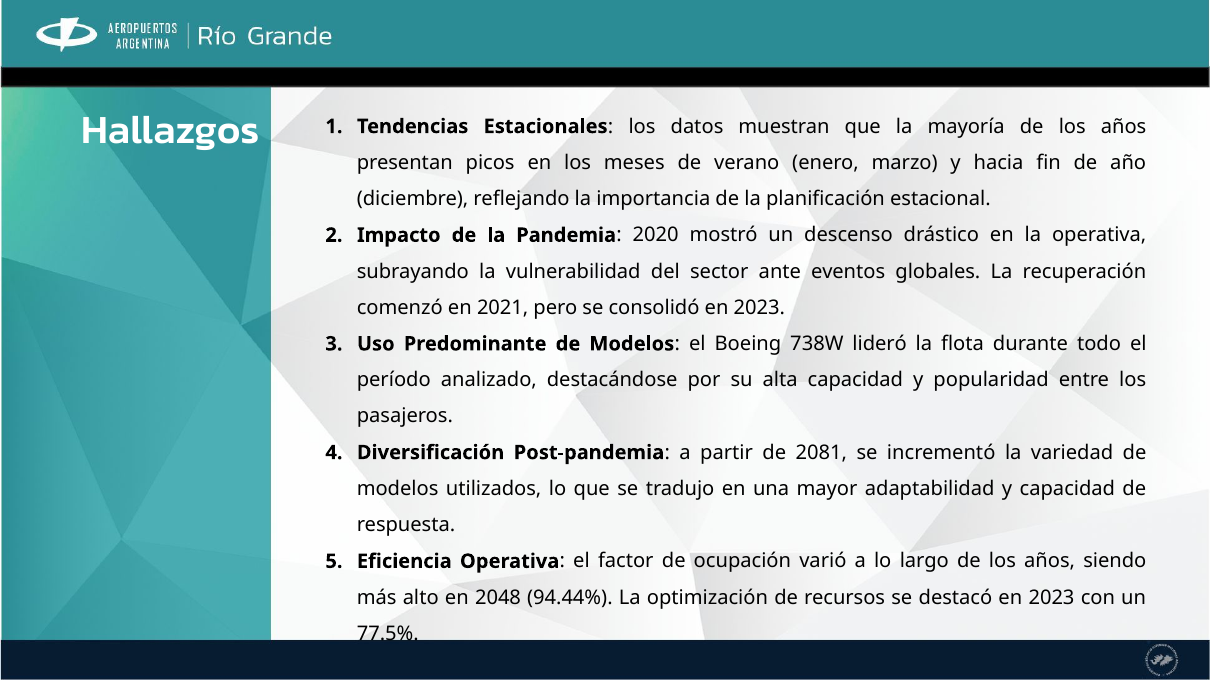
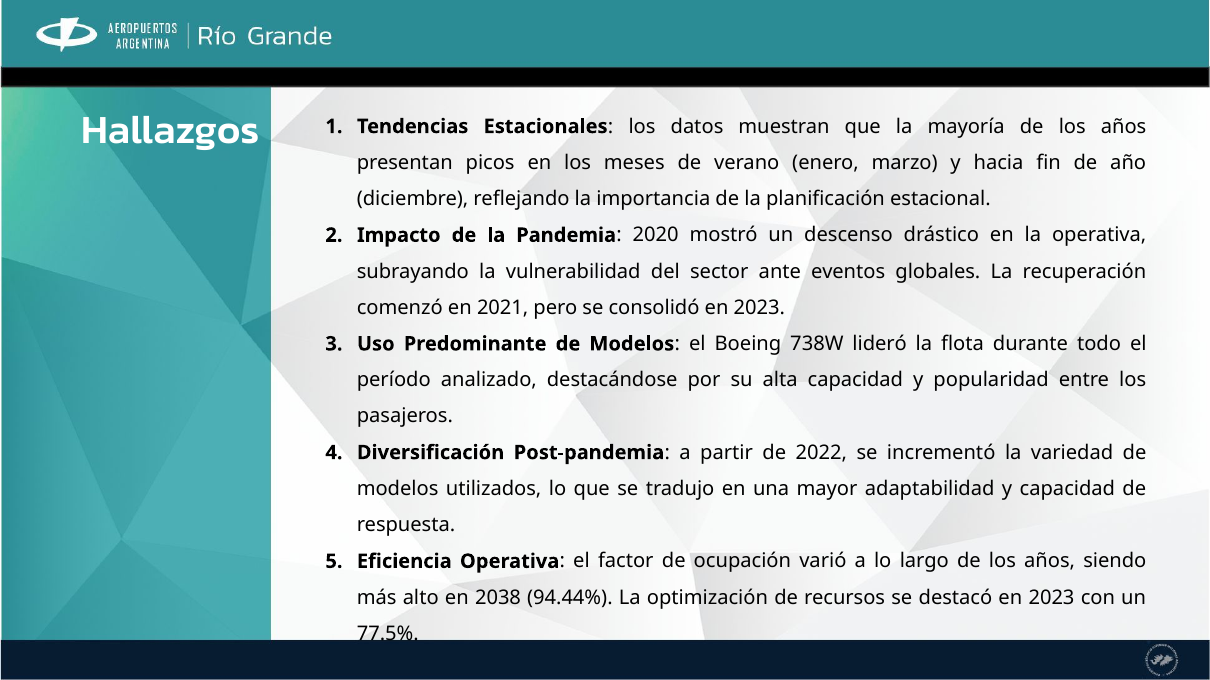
2081: 2081 -> 2022
2048: 2048 -> 2038
